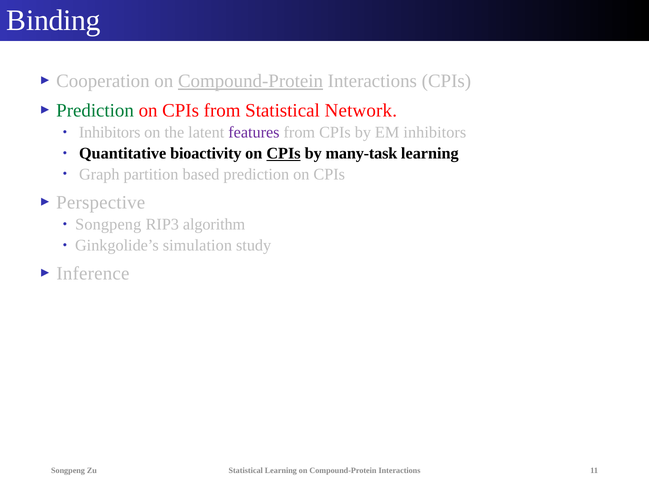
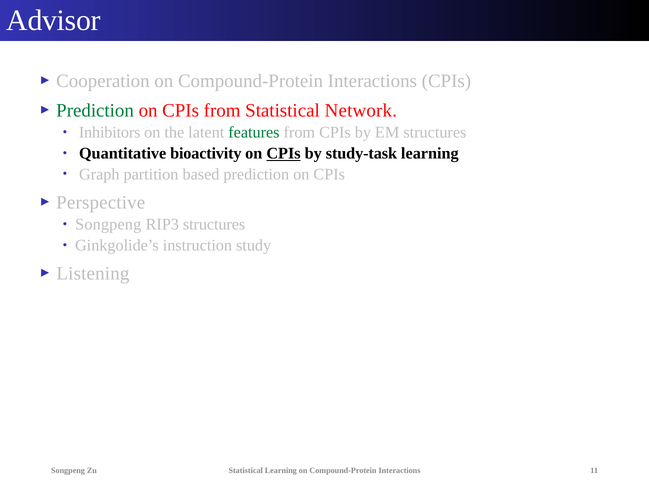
Binding: Binding -> Advisor
Compound-Protein at (250, 81) underline: present -> none
features colour: purple -> green
EM inhibitors: inhibitors -> structures
many-task: many-task -> study-task
RIP3 algorithm: algorithm -> structures
simulation: simulation -> instruction
Inference: Inference -> Listening
